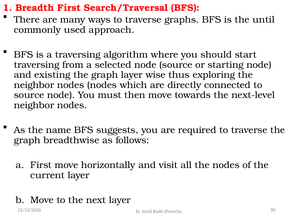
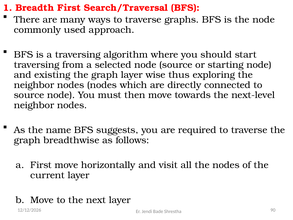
the until: until -> node
